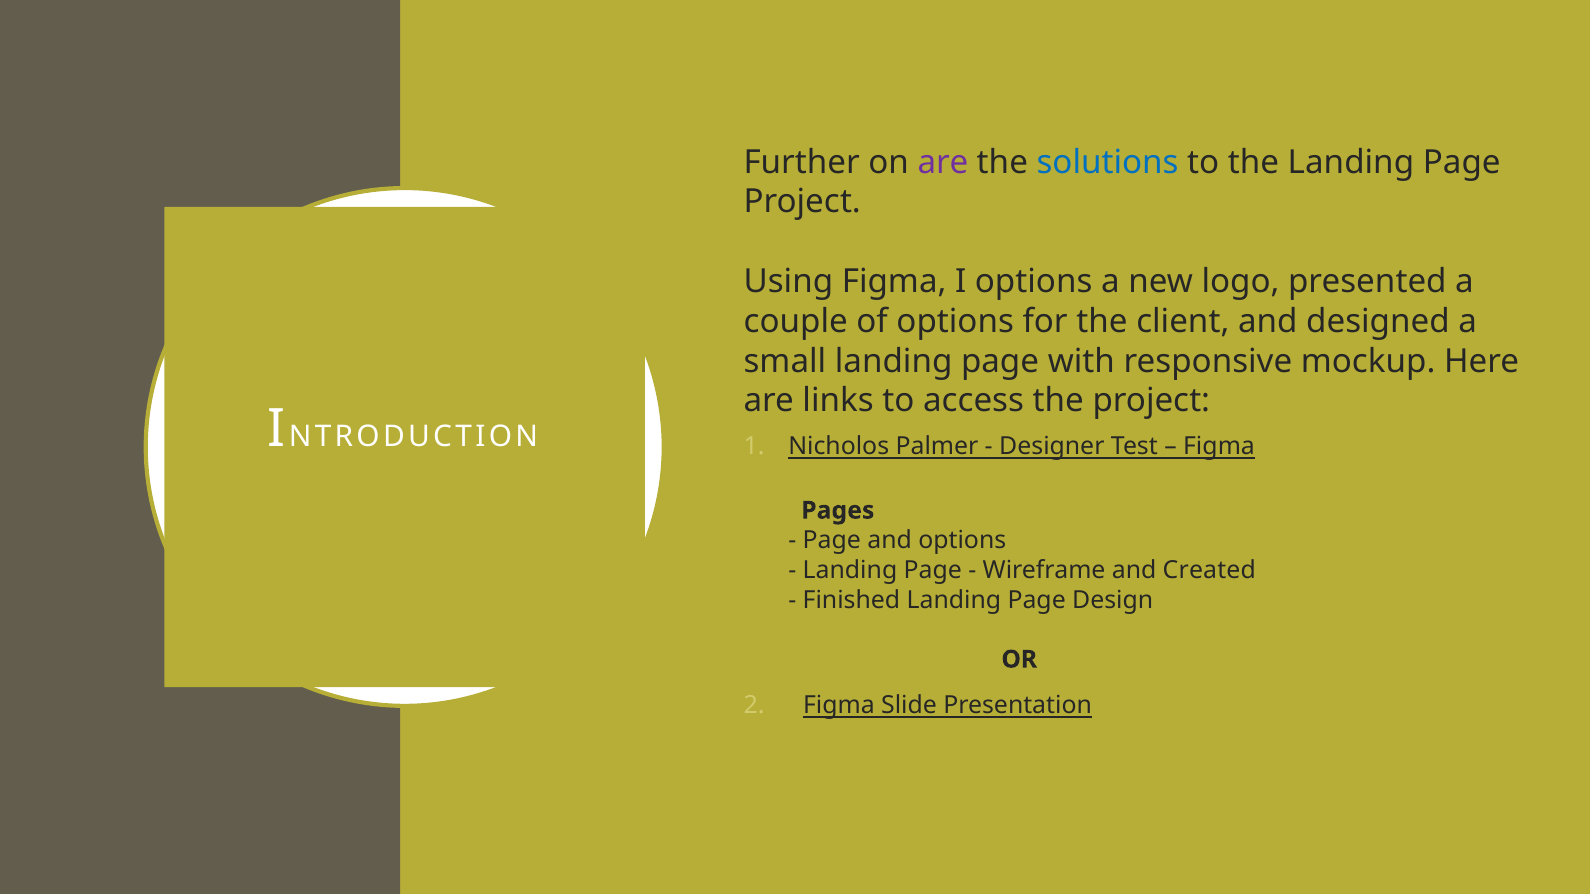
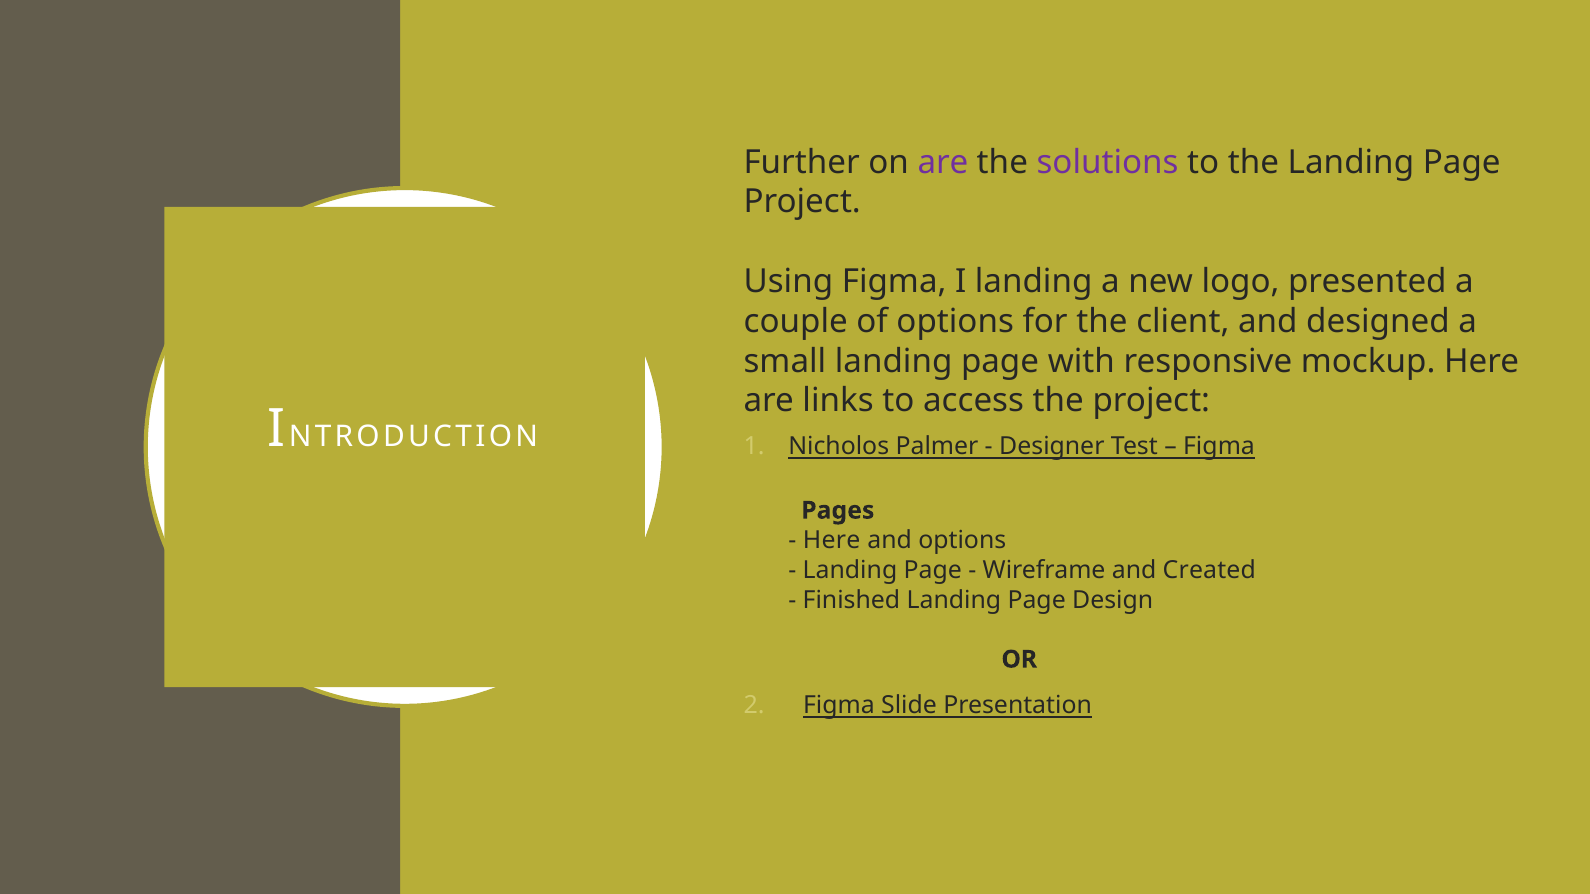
solutions colour: blue -> purple
I options: options -> landing
Page at (832, 540): Page -> Here
